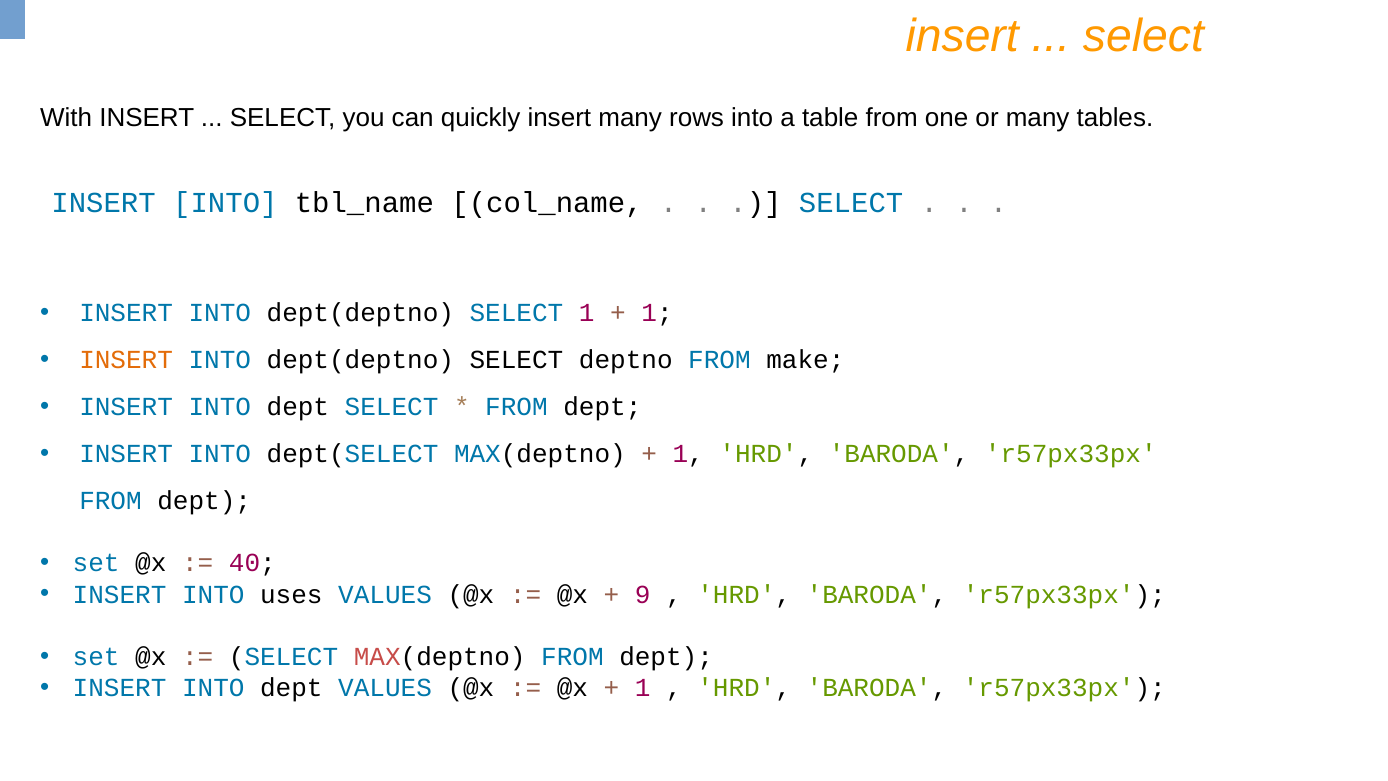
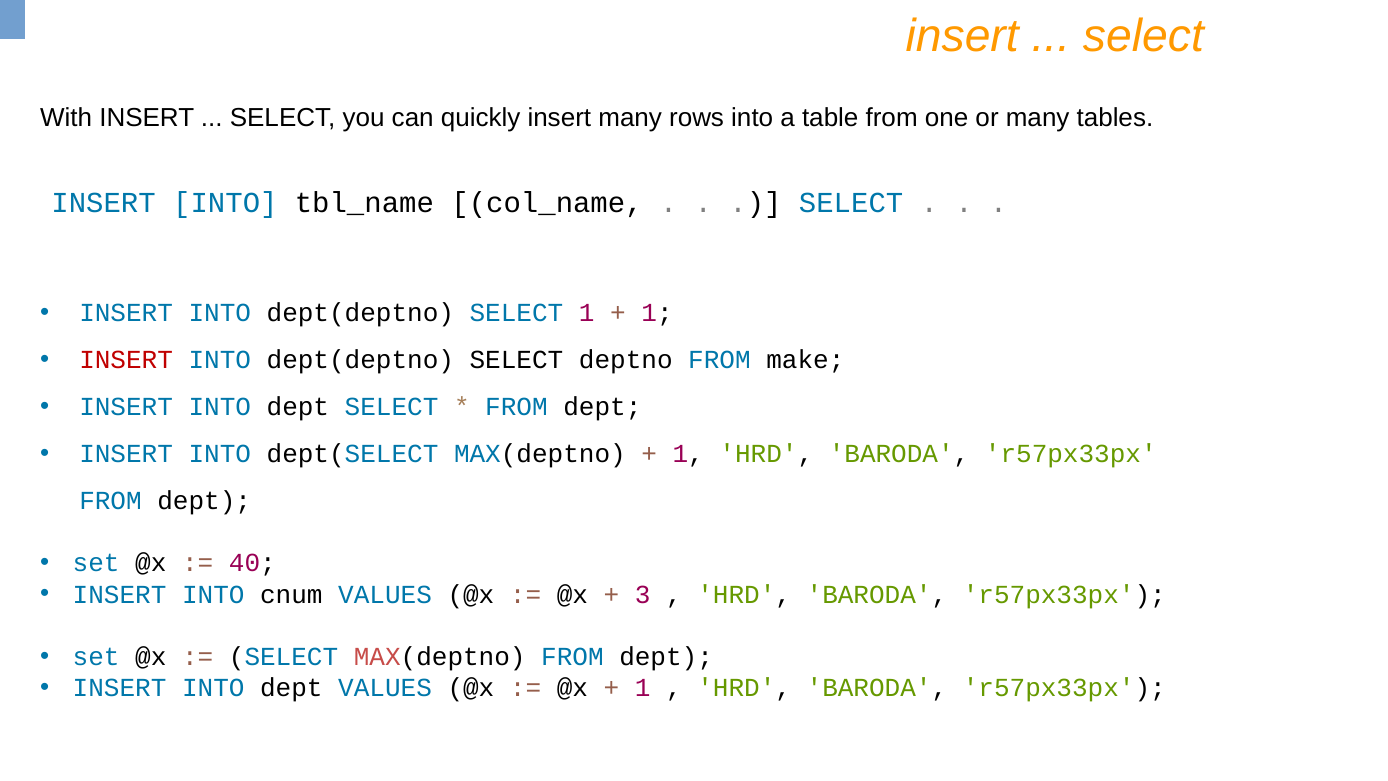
INSERT at (126, 360) colour: orange -> red
uses: uses -> cnum
9: 9 -> 3
